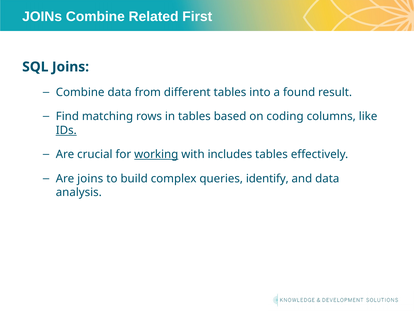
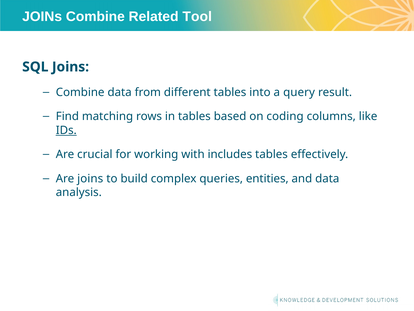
First: First -> Tool
found: found -> query
working underline: present -> none
identify: identify -> entities
